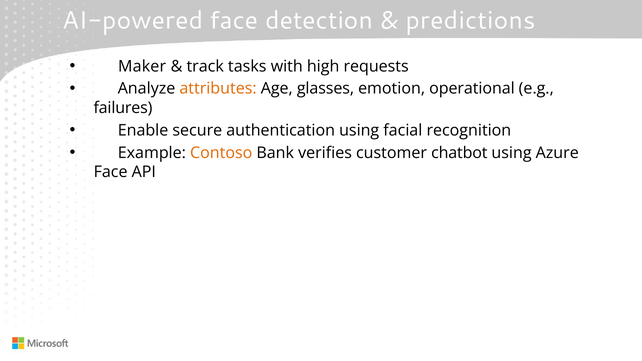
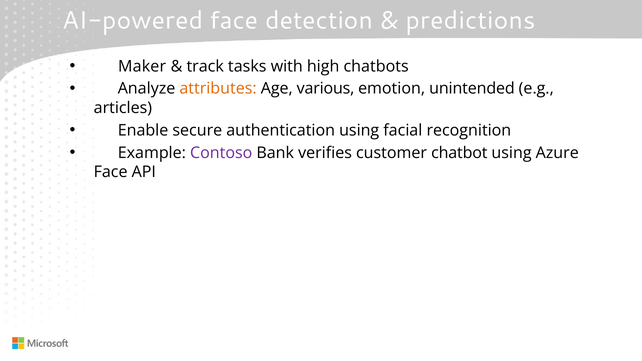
requests: requests -> chatbots
glasses: glasses -> various
operational: operational -> unintended
failures: failures -> articles
Contoso colour: orange -> purple
